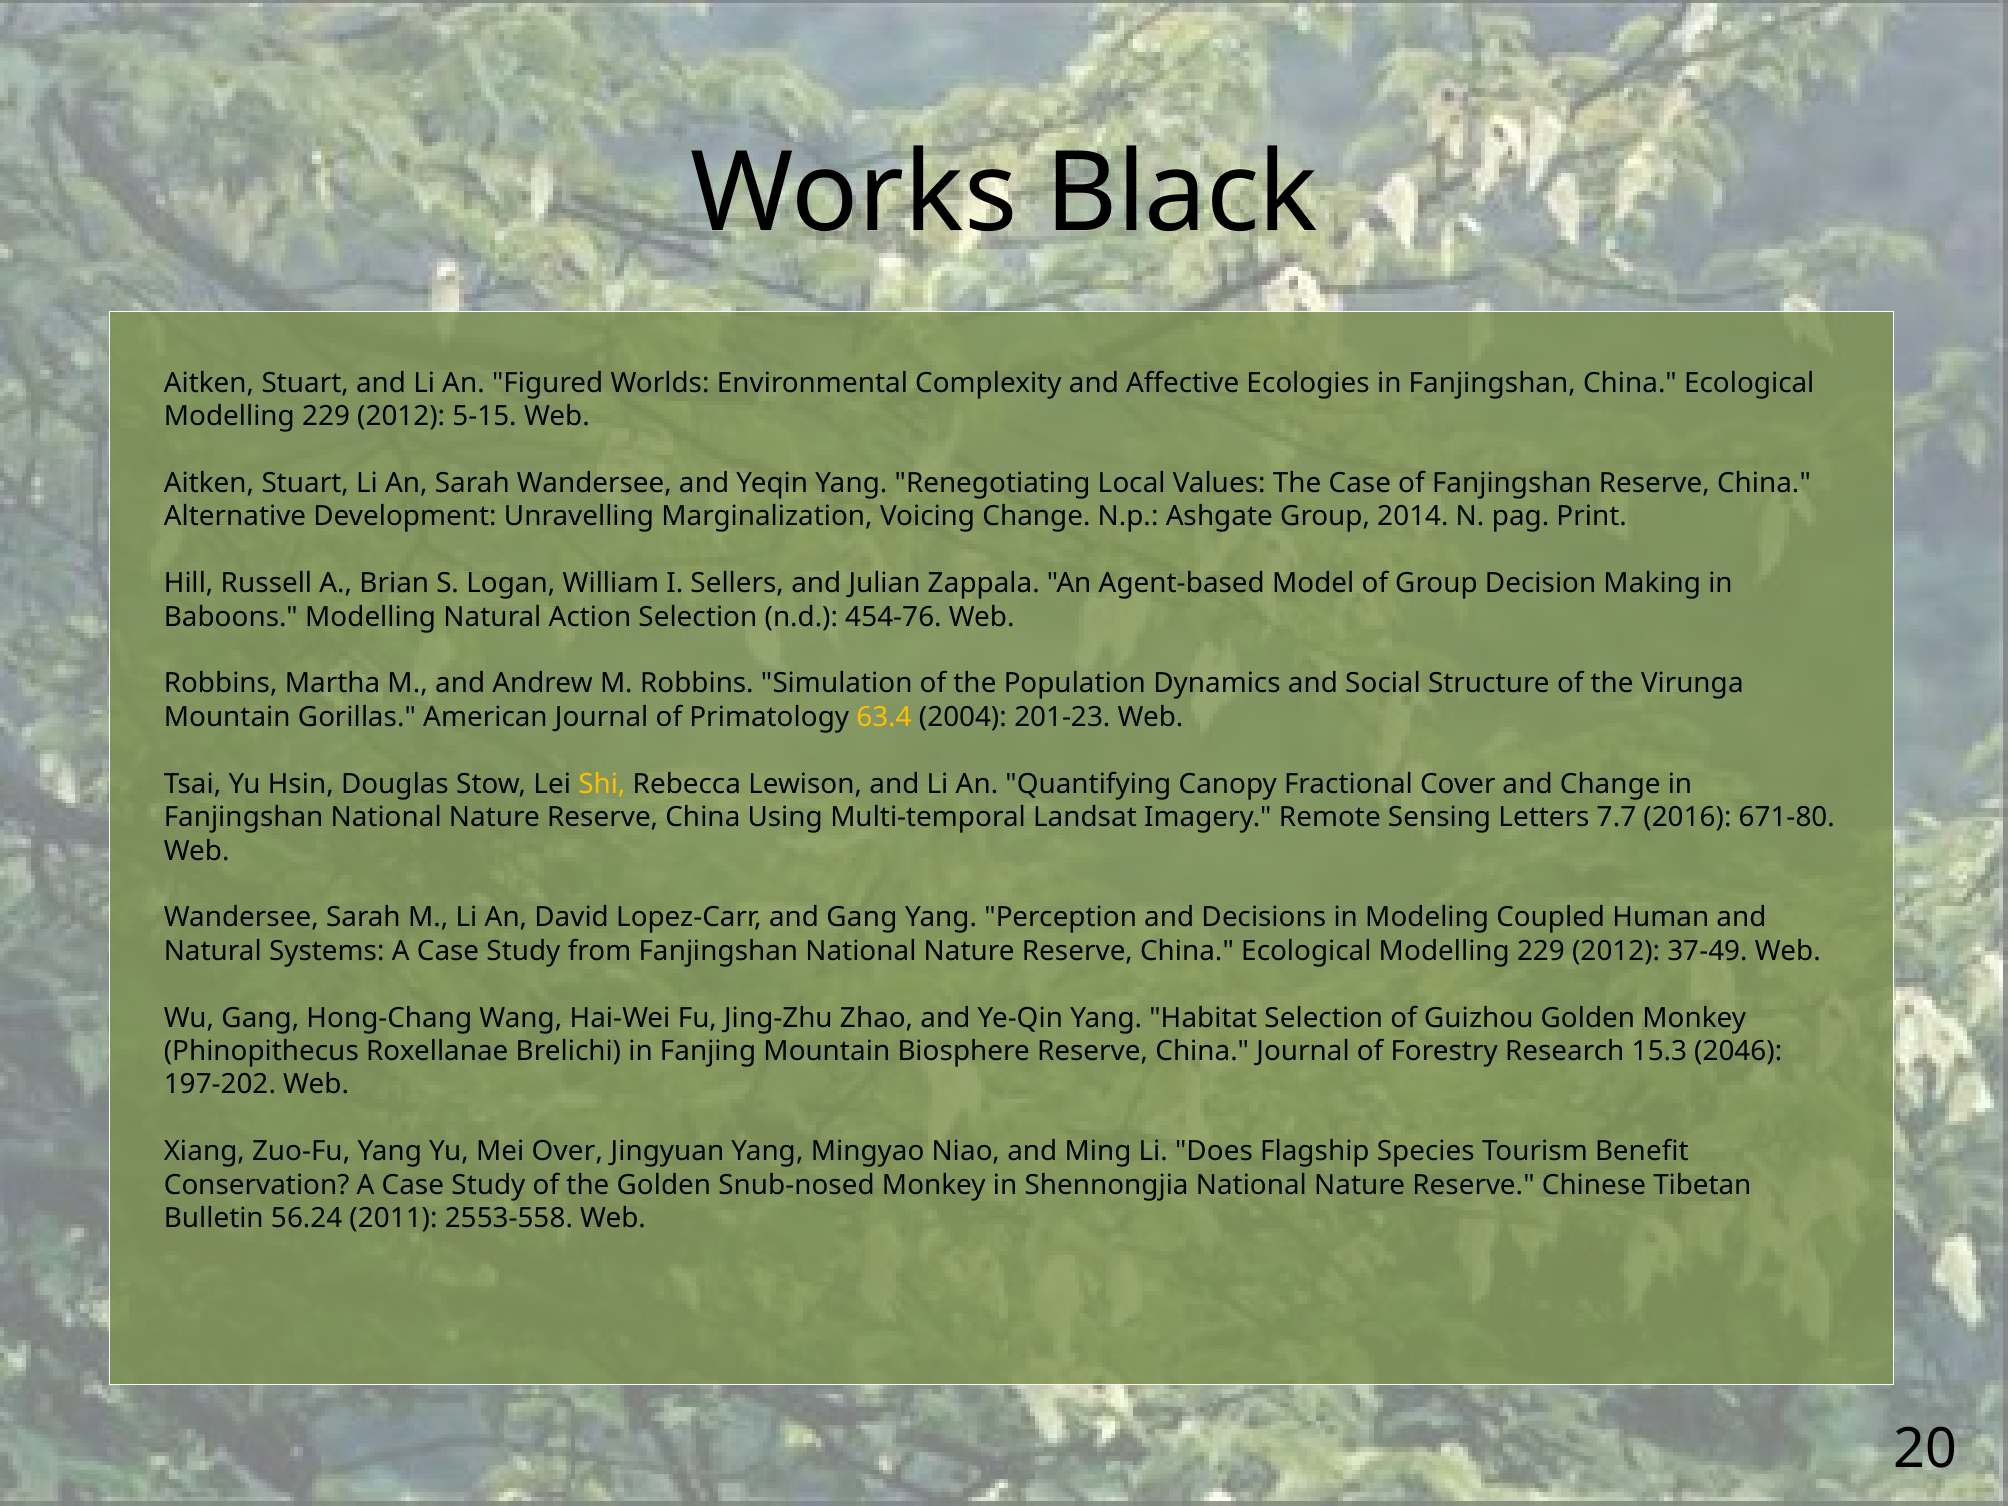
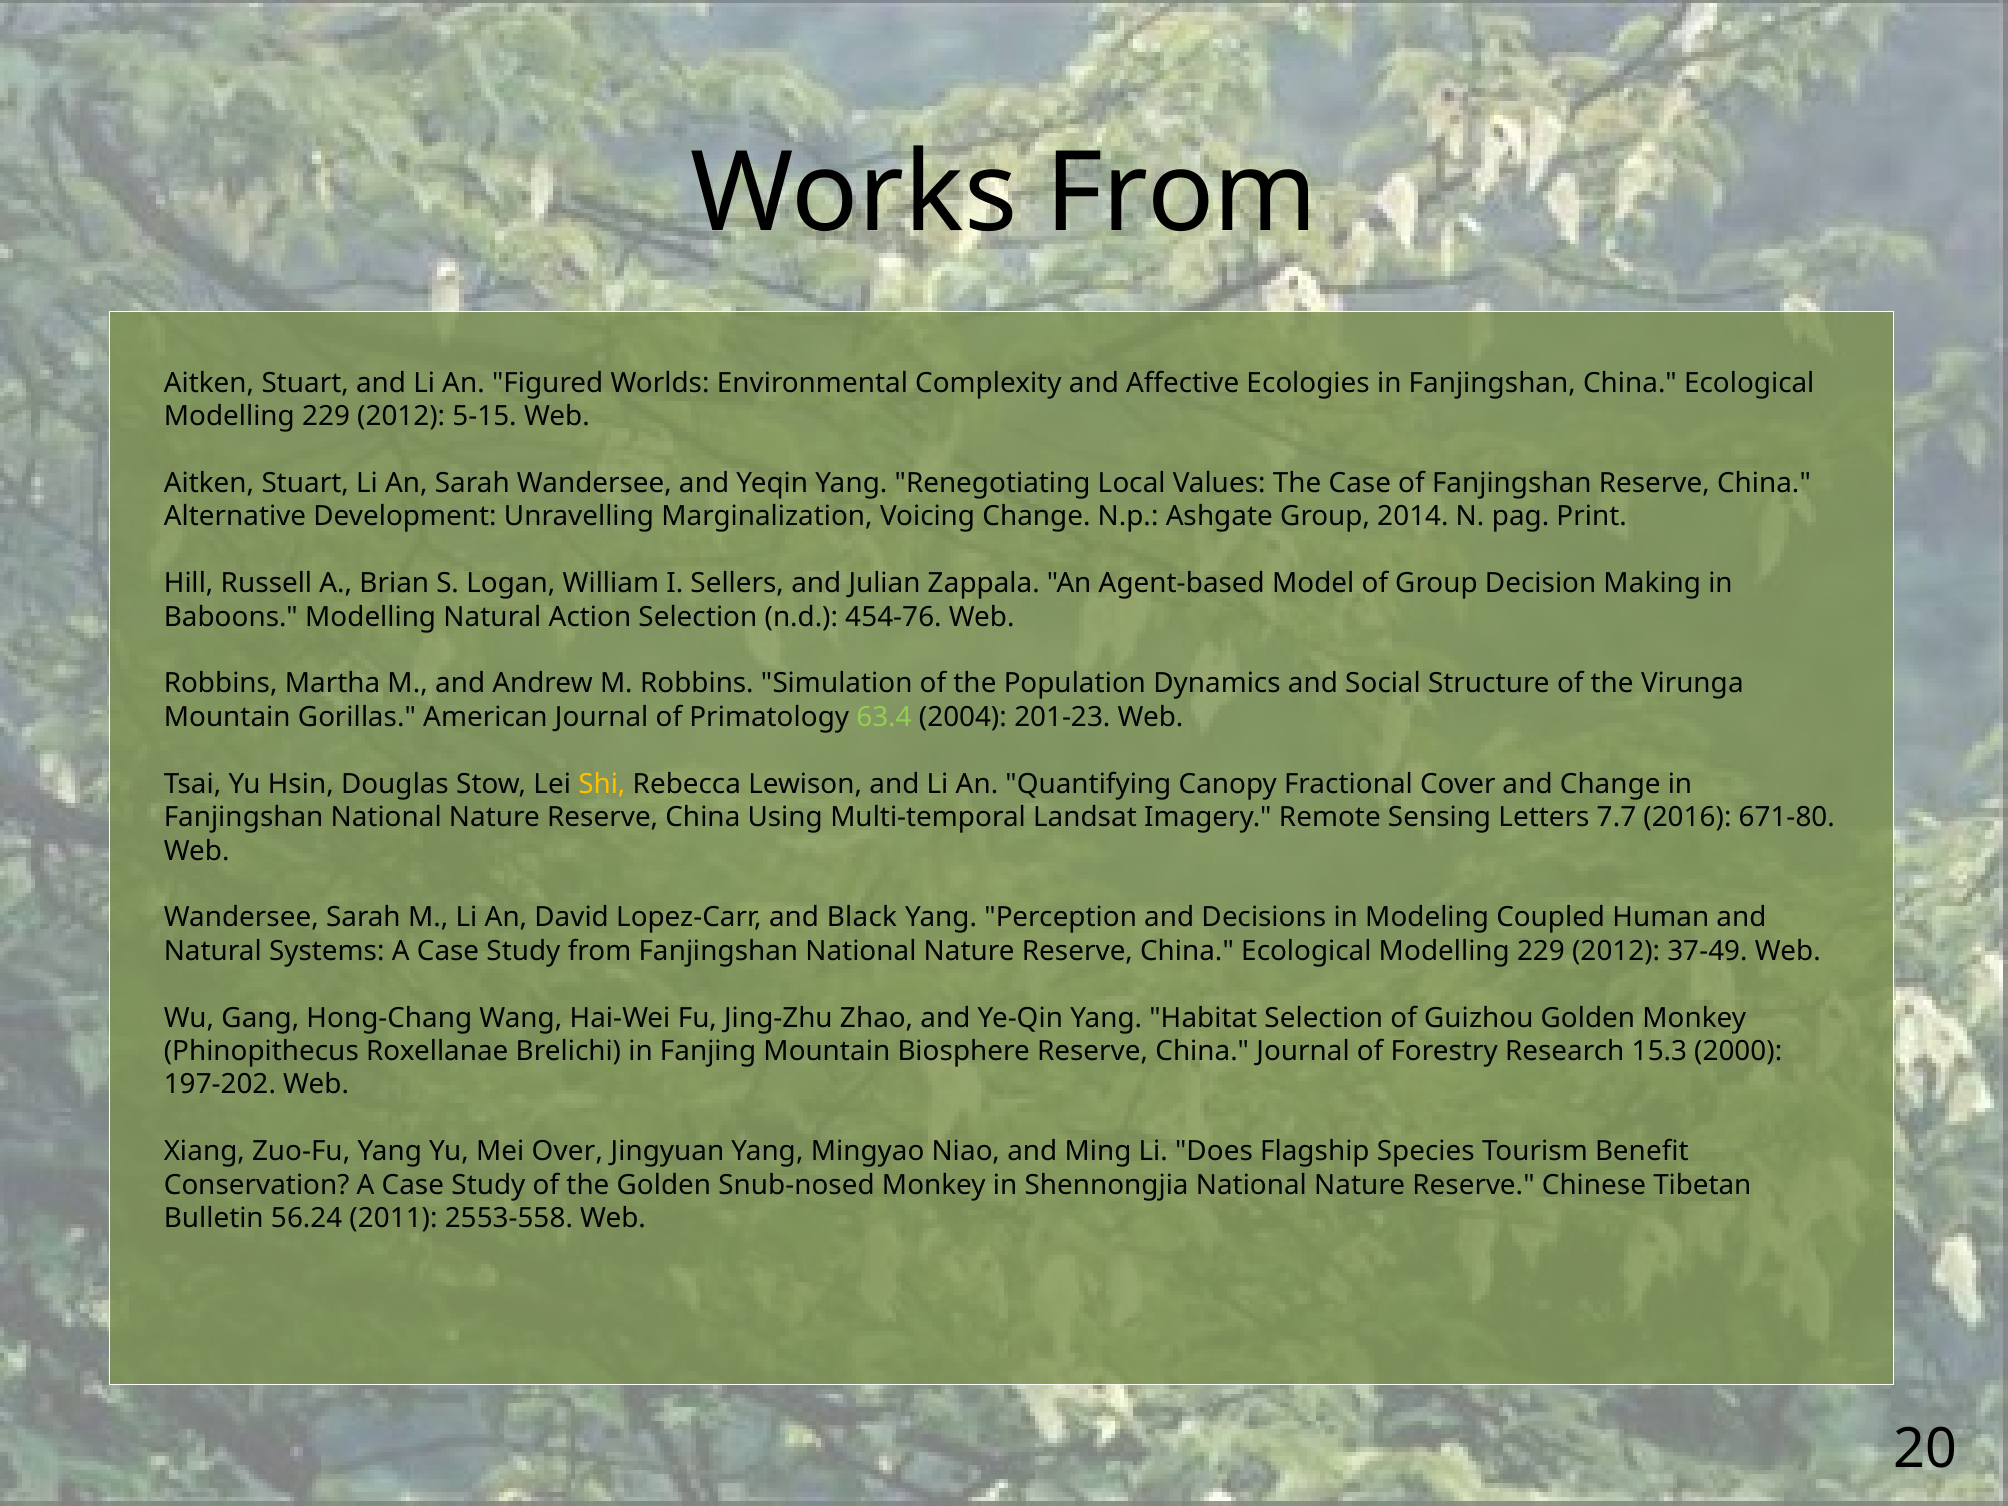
Works Black: Black -> From
63.4 colour: yellow -> light green
and Gang: Gang -> Black
2046: 2046 -> 2000
